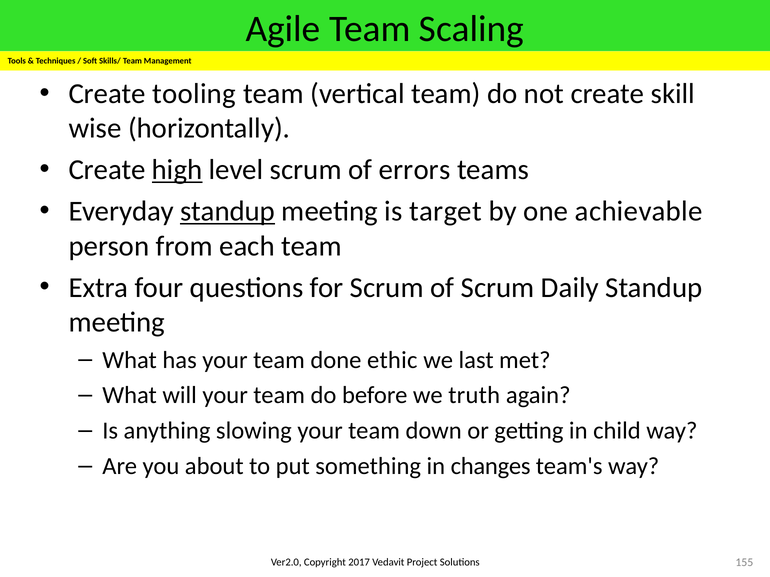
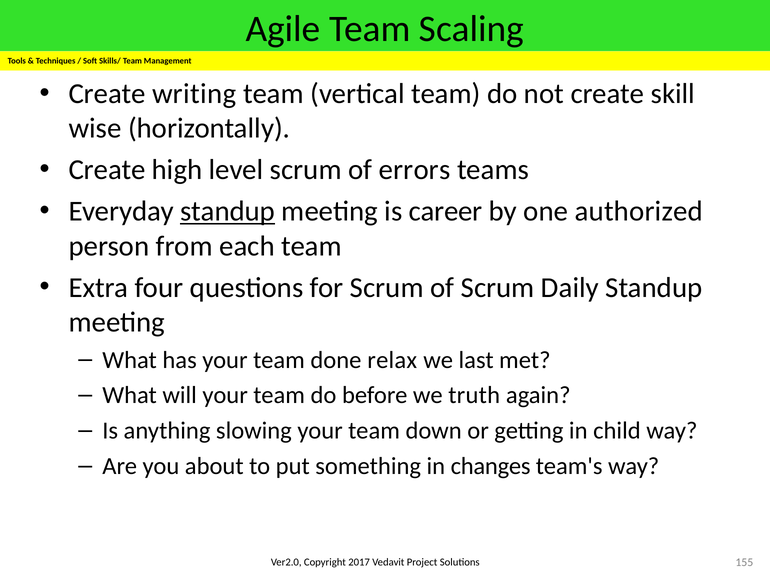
tooling: tooling -> writing
high underline: present -> none
target: target -> career
achievable: achievable -> authorized
ethic: ethic -> relax
